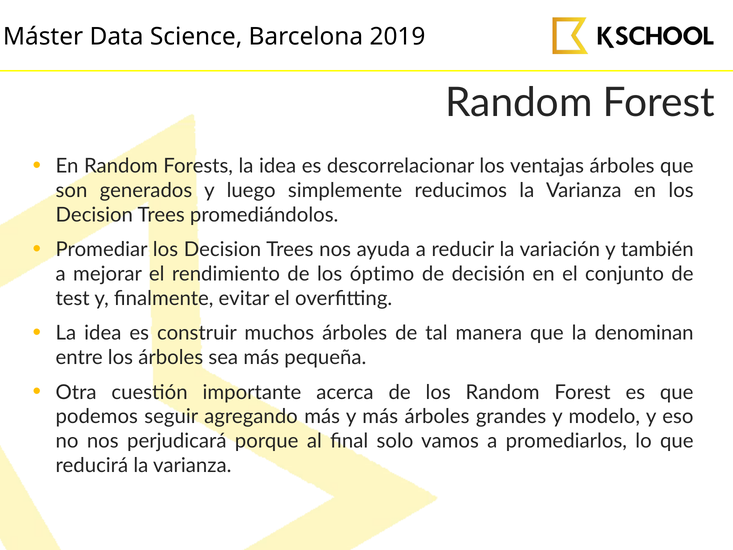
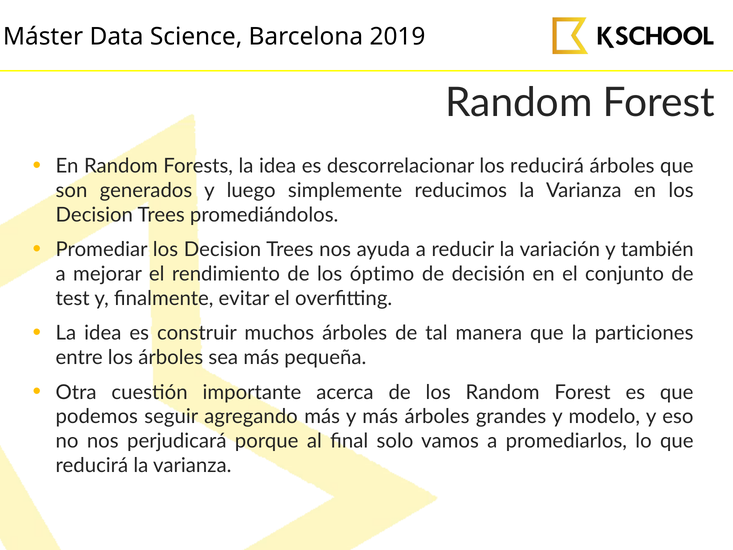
los ventajas: ventajas -> reducirá
denominan: denominan -> particiones
